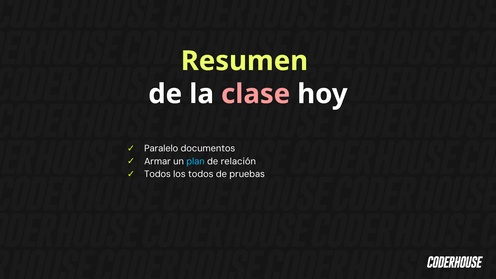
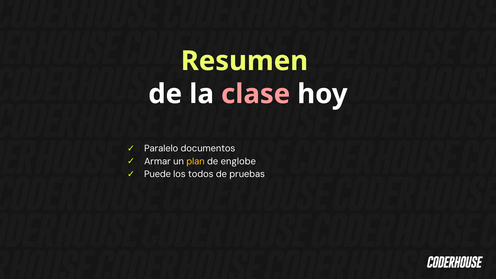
plan colour: light blue -> yellow
relación: relación -> englobe
Todos at (157, 174): Todos -> Puede
